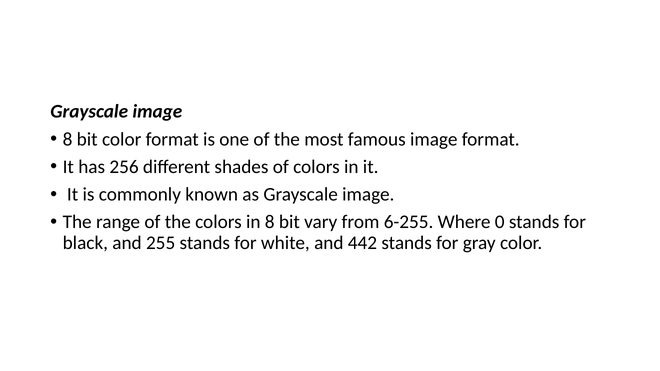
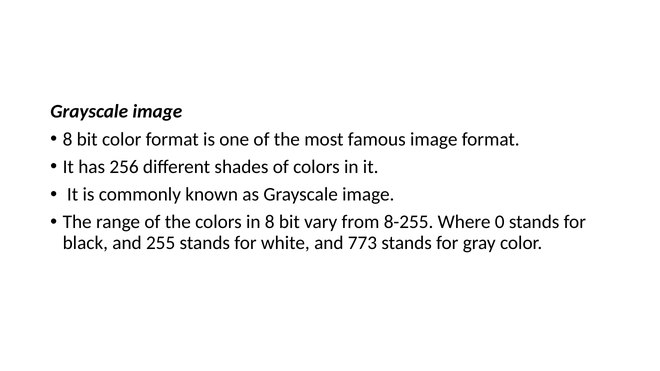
6-255: 6-255 -> 8-255
442: 442 -> 773
